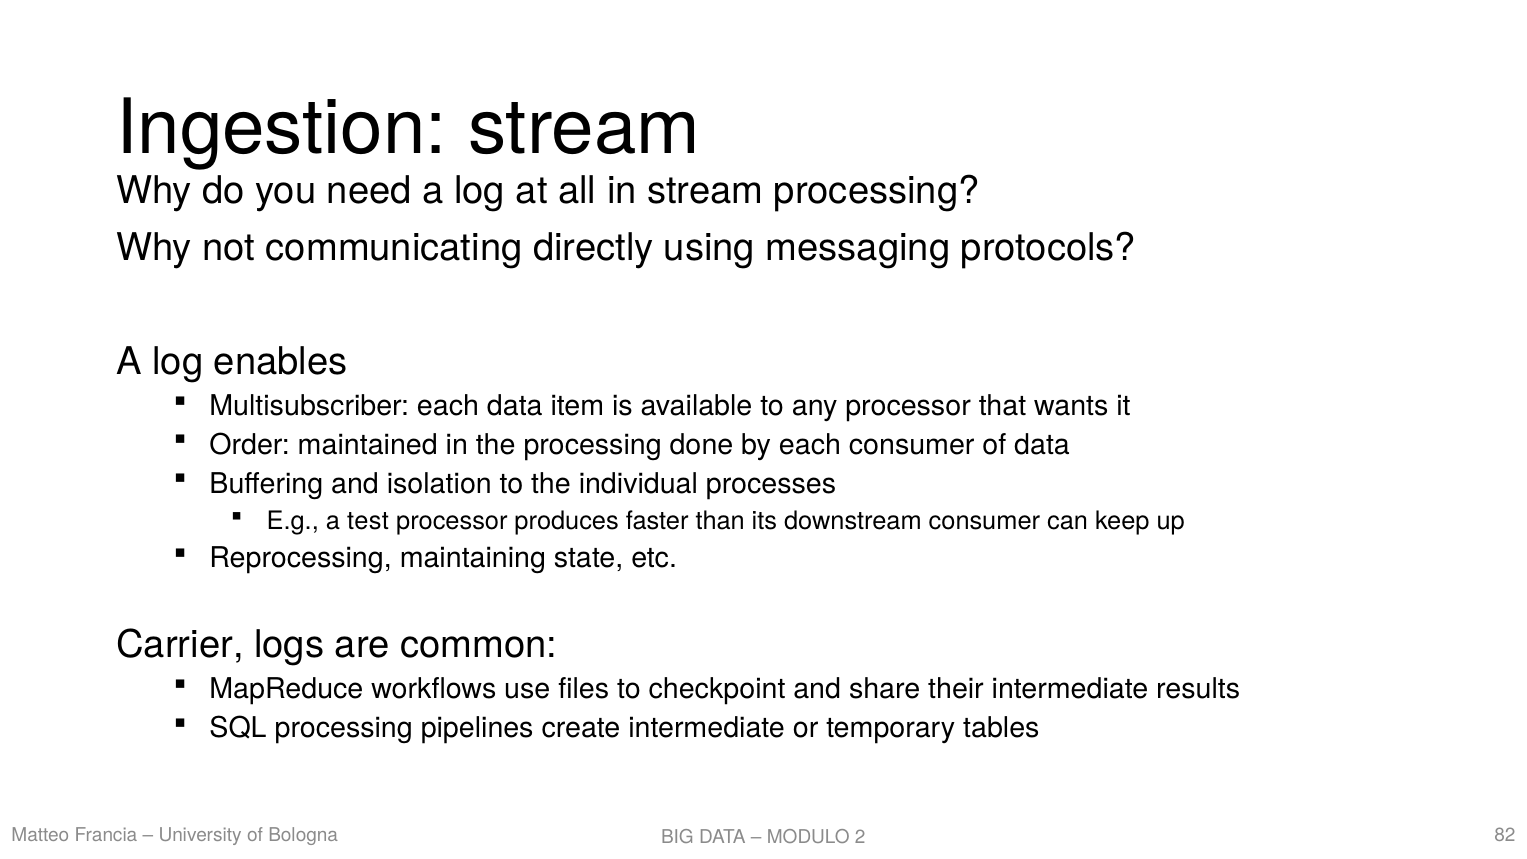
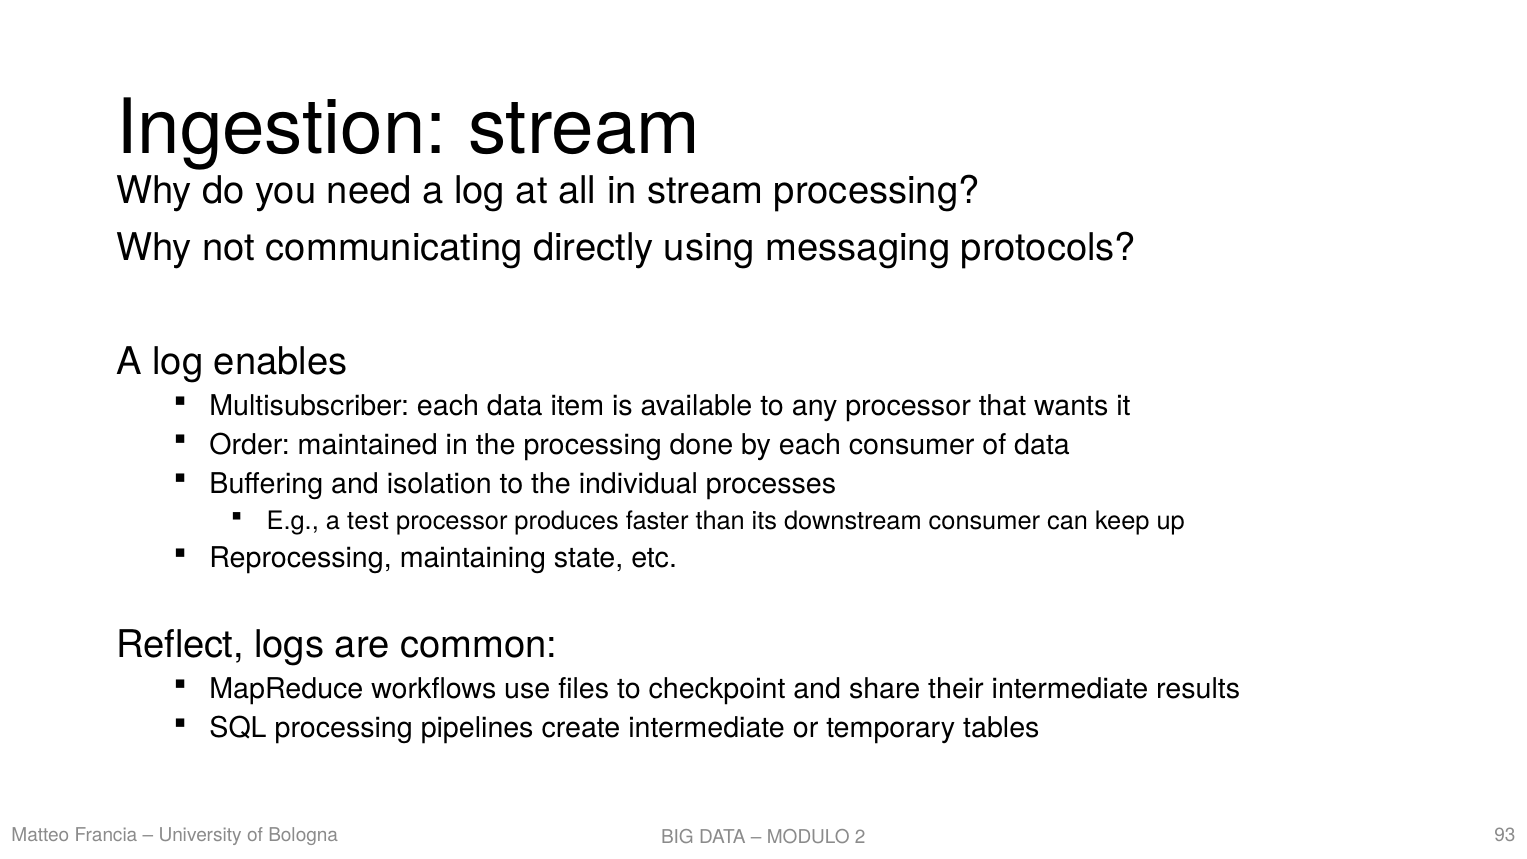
Carrier: Carrier -> Reflect
82: 82 -> 93
